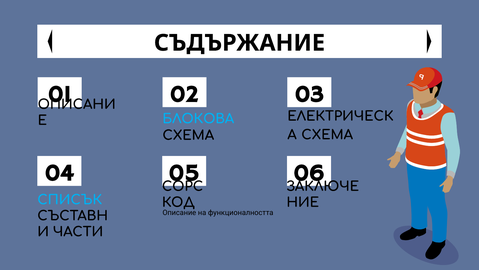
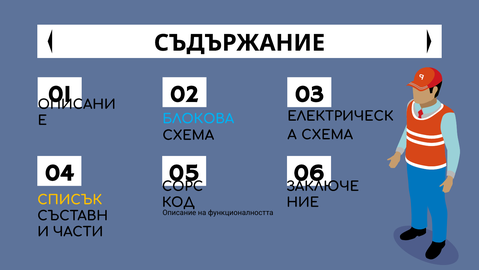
СПИСЪК colour: light blue -> yellow
